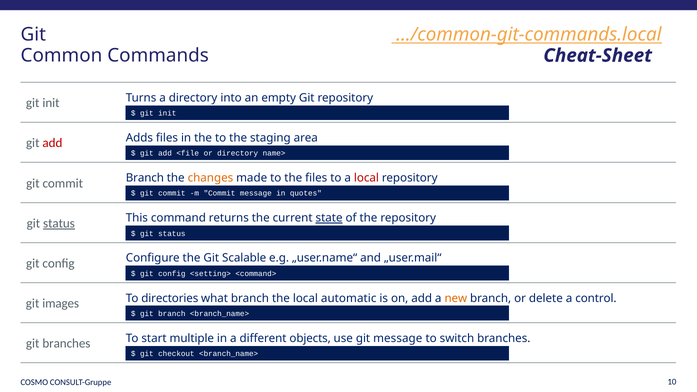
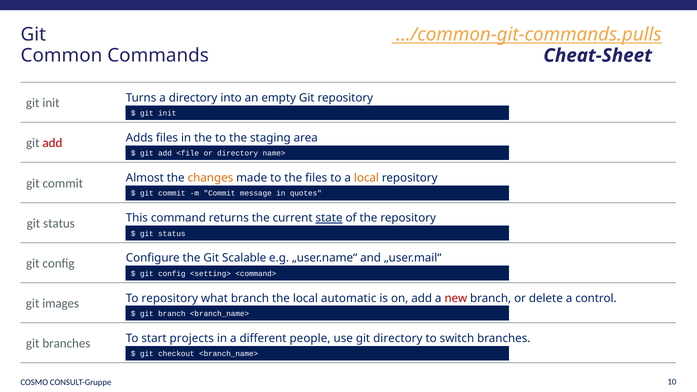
.../common-git-commands.local: .../common-git-commands.local -> .../common-git-commands.pulls
Branch at (145, 178): Branch -> Almost
local at (366, 178) colour: red -> orange
status at (59, 223) underline: present -> none
To directories: directories -> repository
new colour: orange -> red
multiple: multiple -> projects
objects: objects -> people
git message: message -> directory
